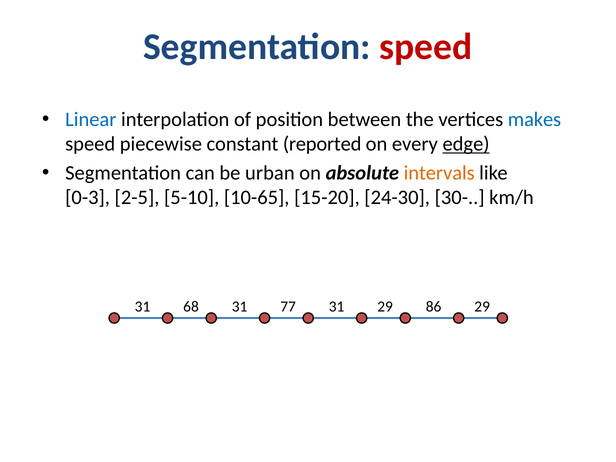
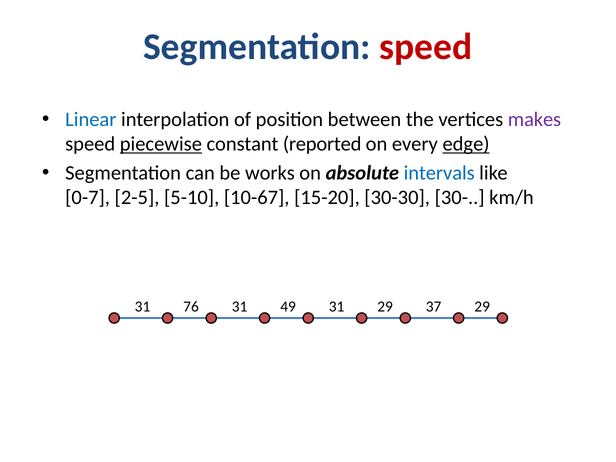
makes colour: blue -> purple
piecewise underline: none -> present
urban: urban -> works
intervals colour: orange -> blue
0-3: 0-3 -> 0-7
10-65: 10-65 -> 10-67
24-30: 24-30 -> 30-30
68: 68 -> 76
77: 77 -> 49
86: 86 -> 37
